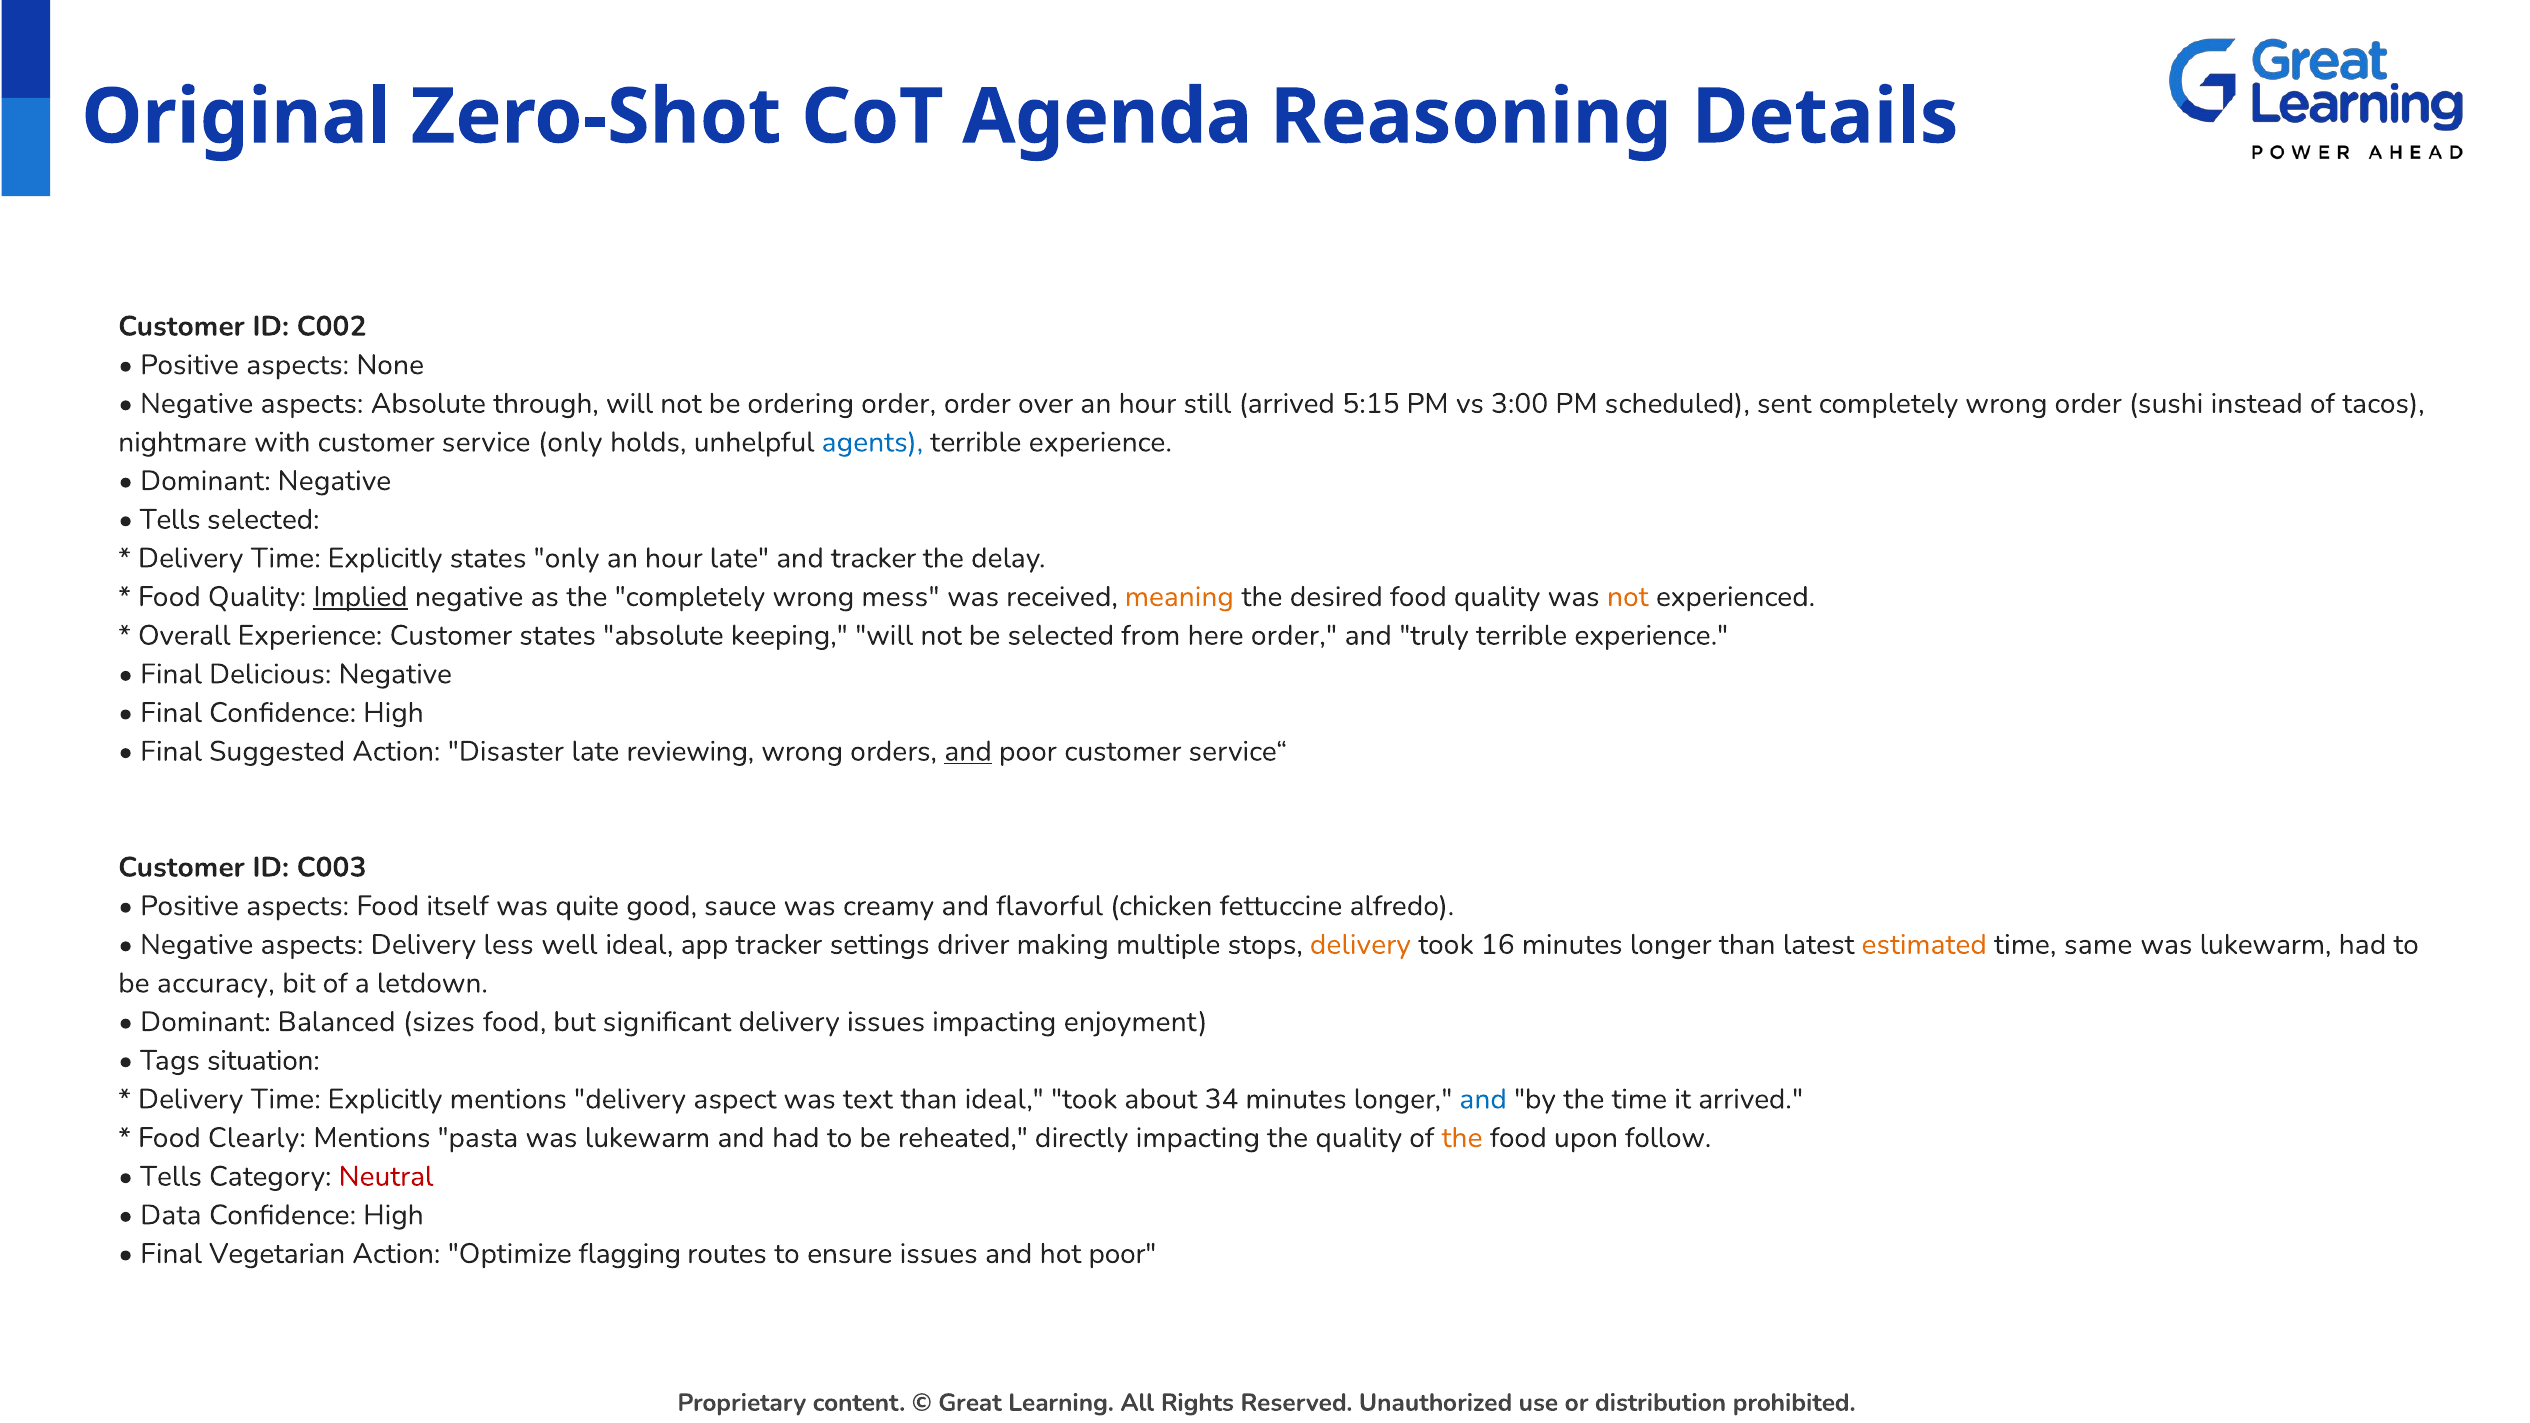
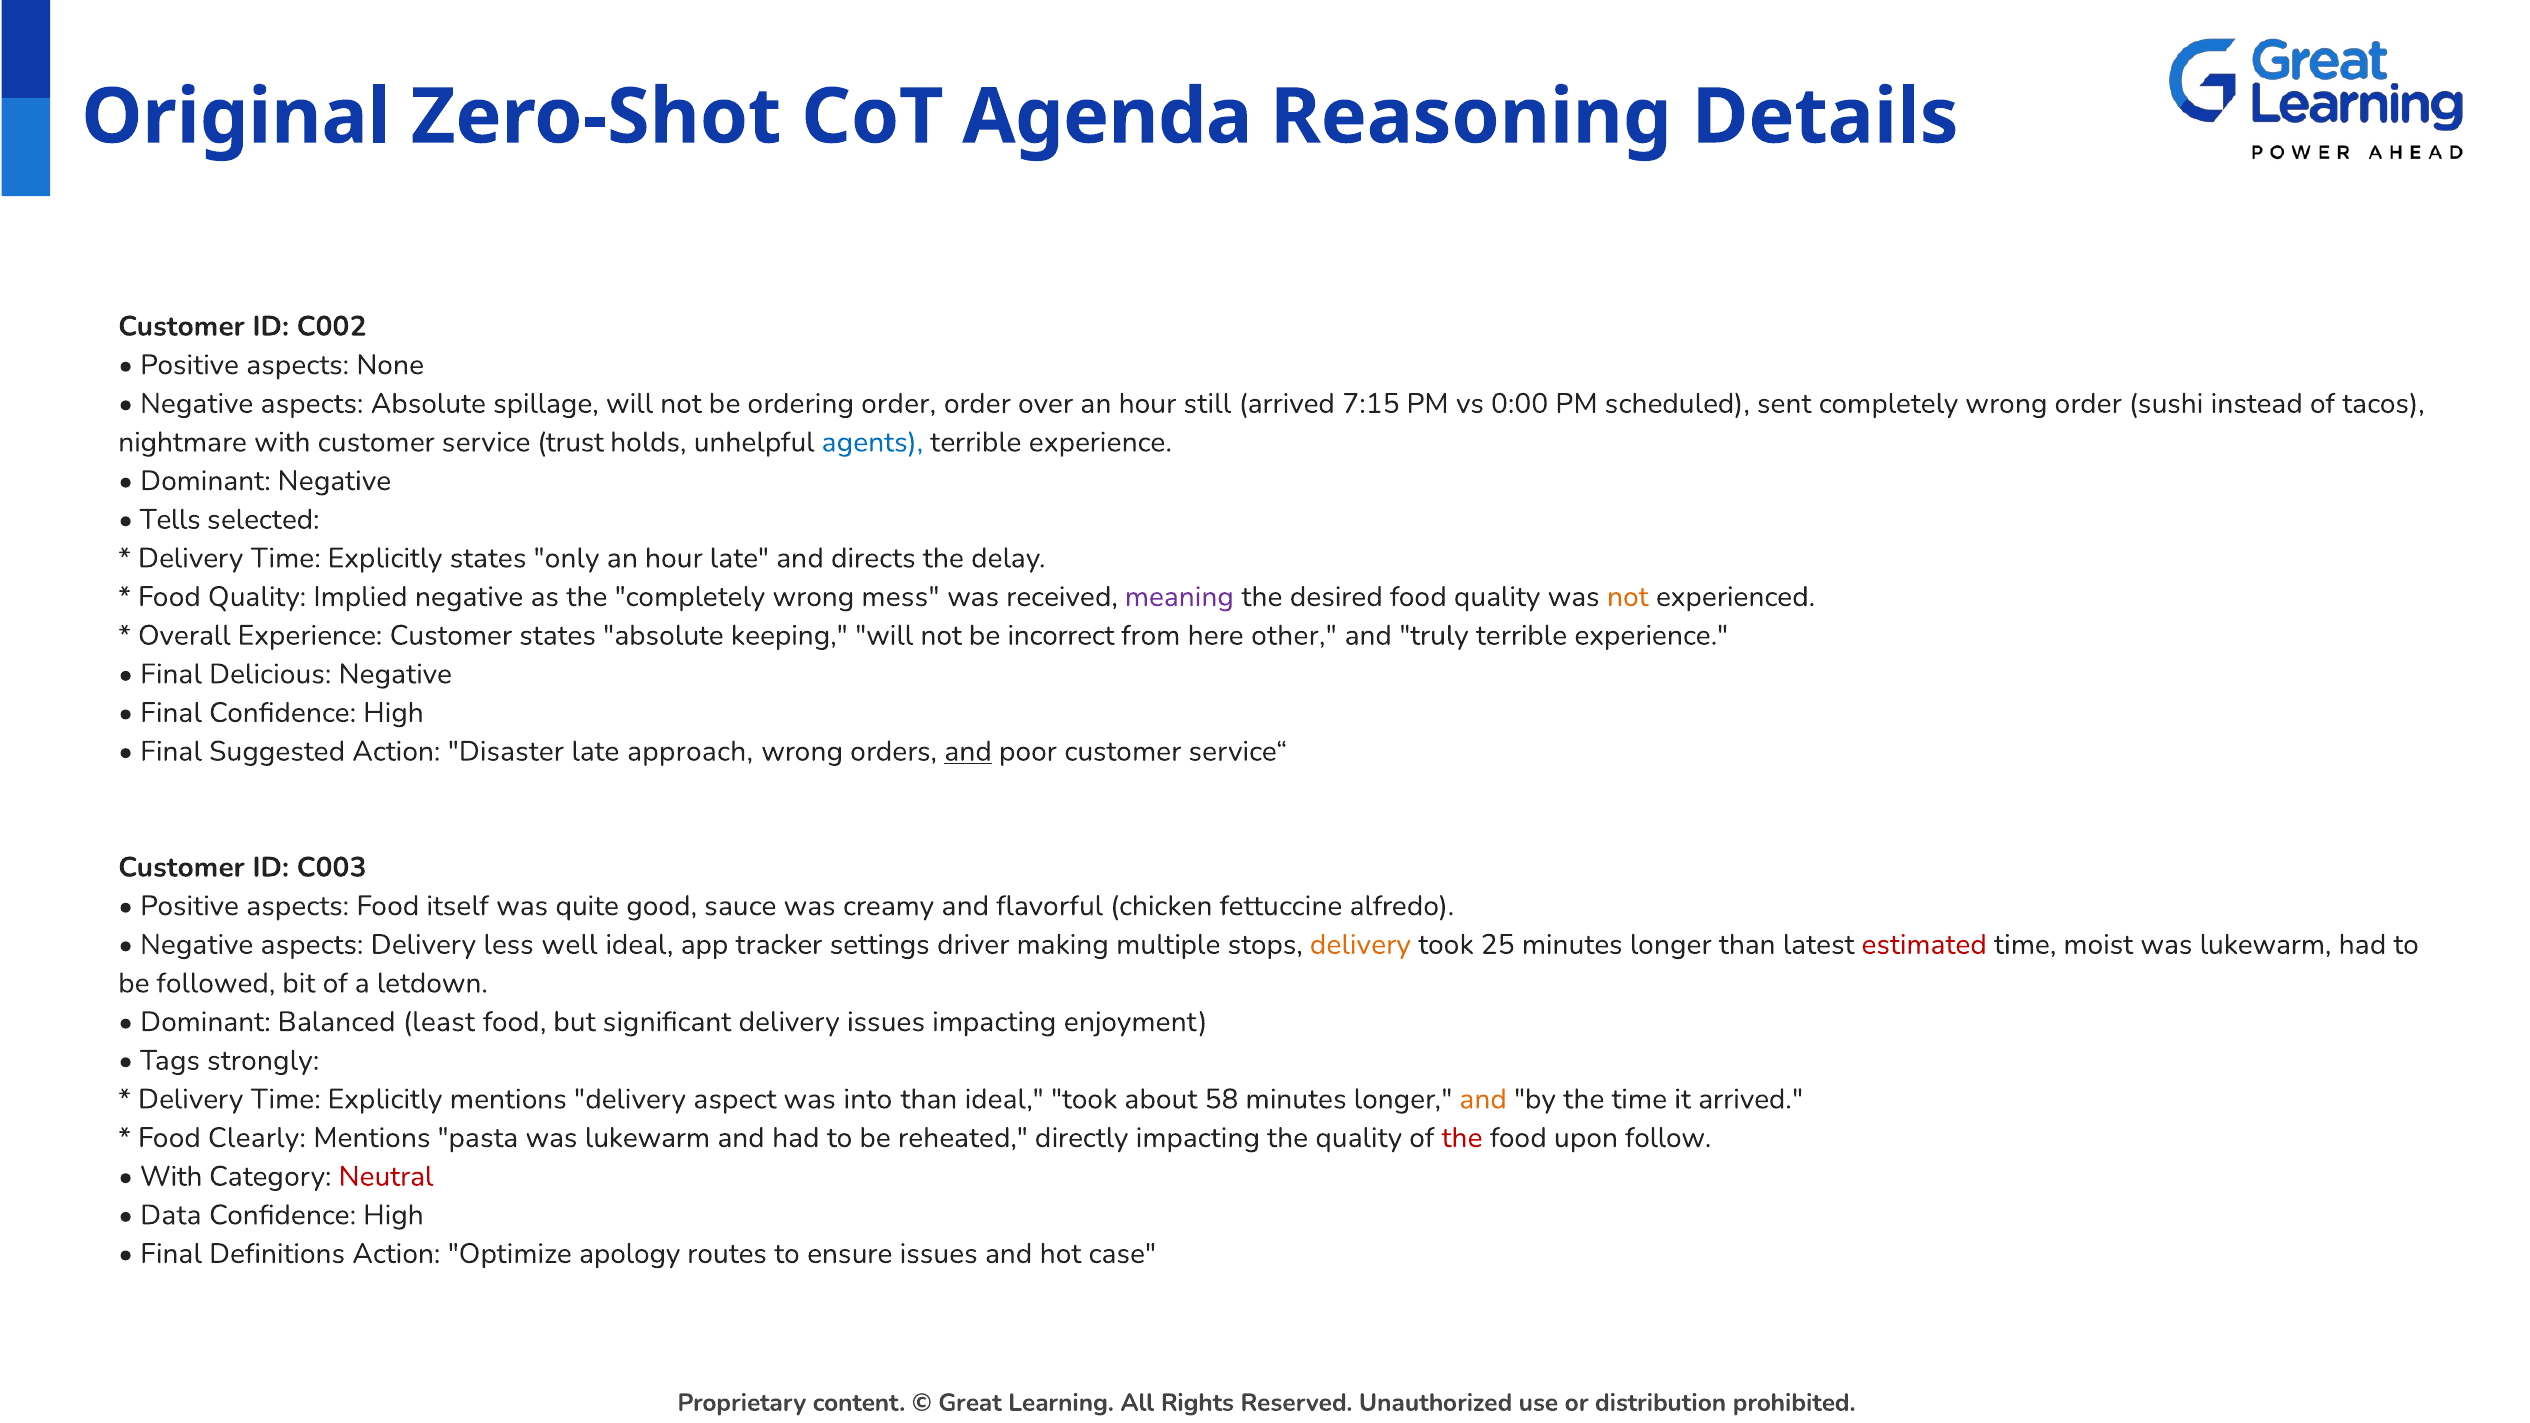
through: through -> spillage
5:15: 5:15 -> 7:15
3:00: 3:00 -> 0:00
service only: only -> trust
and tracker: tracker -> directs
Implied underline: present -> none
meaning colour: orange -> purple
be selected: selected -> incorrect
here order: order -> other
reviewing: reviewing -> approach
16: 16 -> 25
estimated colour: orange -> red
same: same -> moist
accuracy: accuracy -> followed
sizes: sizes -> least
situation: situation -> strongly
text: text -> into
34: 34 -> 58
and at (1483, 1099) colour: blue -> orange
the at (1462, 1138) colour: orange -> red
Tells at (171, 1177): Tells -> With
Vegetarian: Vegetarian -> Definitions
flagging: flagging -> apology
hot poor: poor -> case
